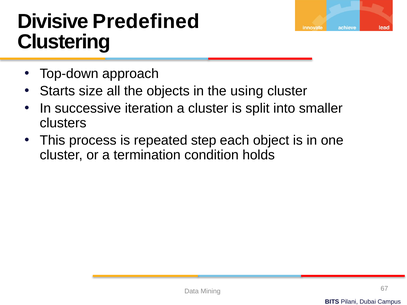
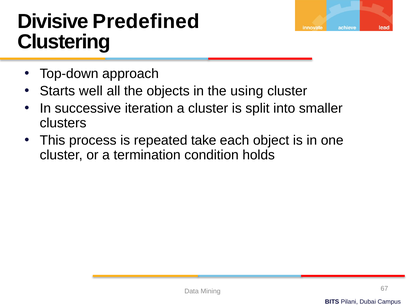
size: size -> well
step: step -> take
